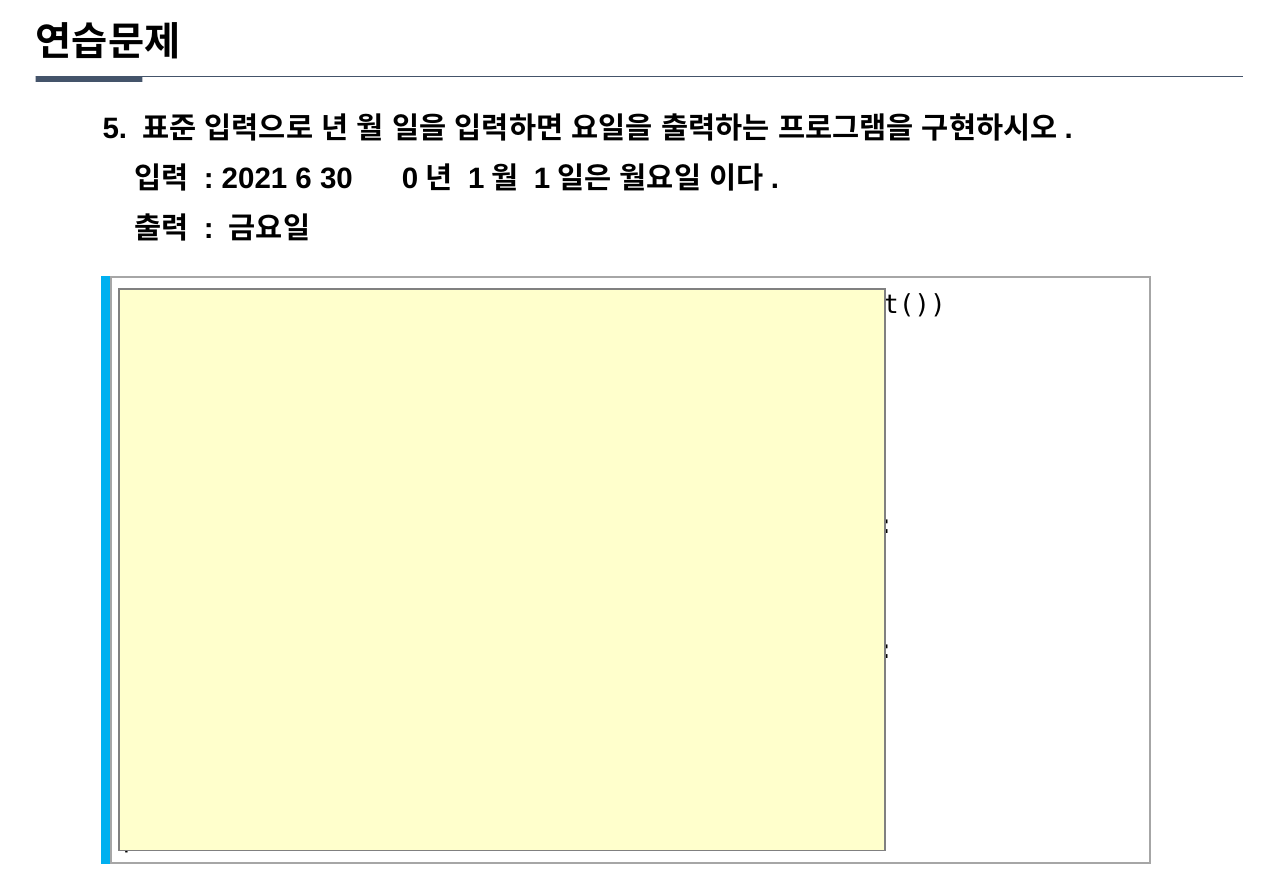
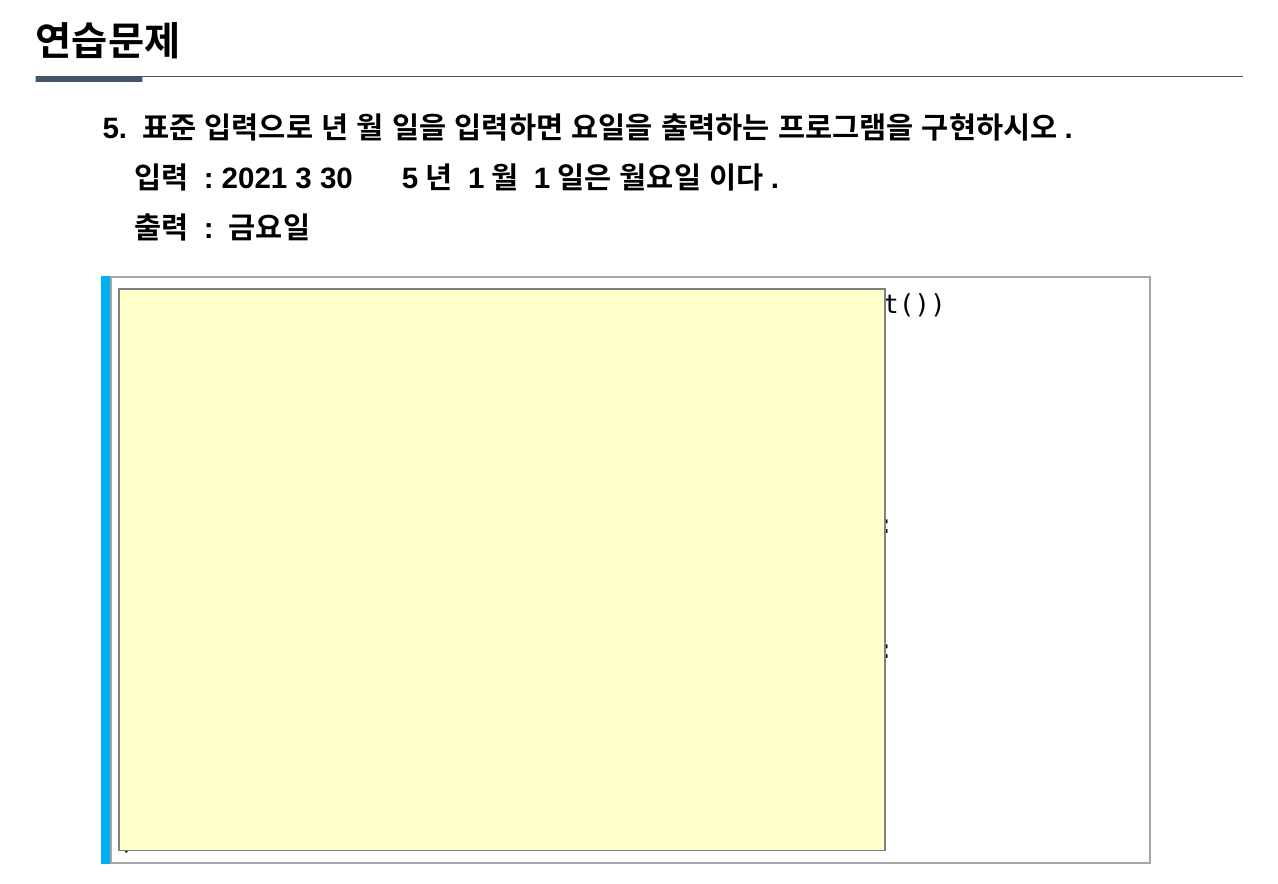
6: 6 -> 3
30 0: 0 -> 5
